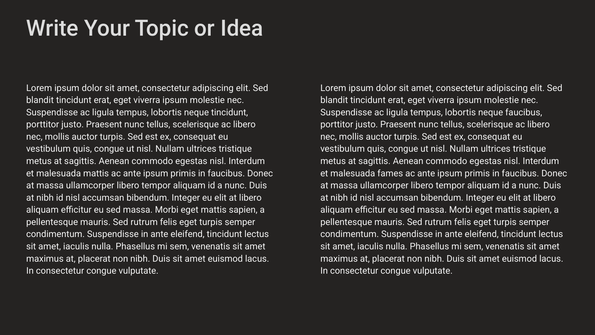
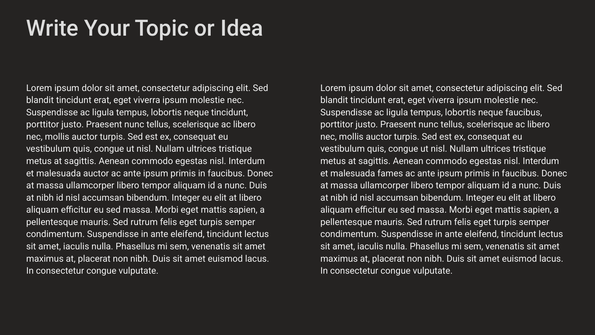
malesuada mattis: mattis -> auctor
